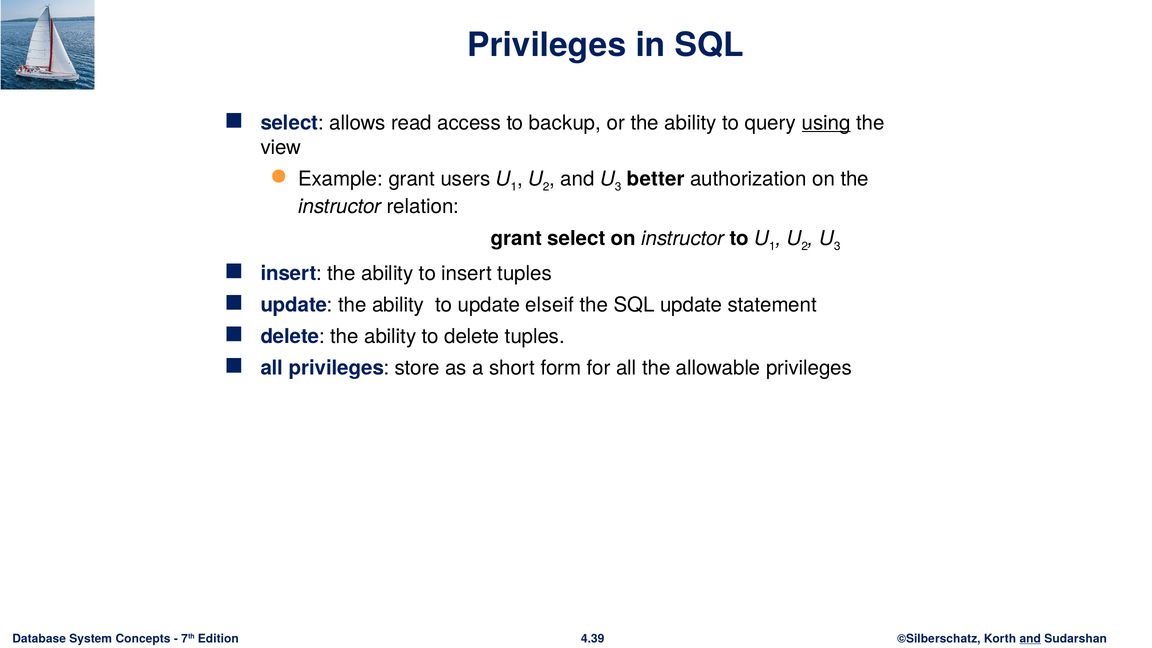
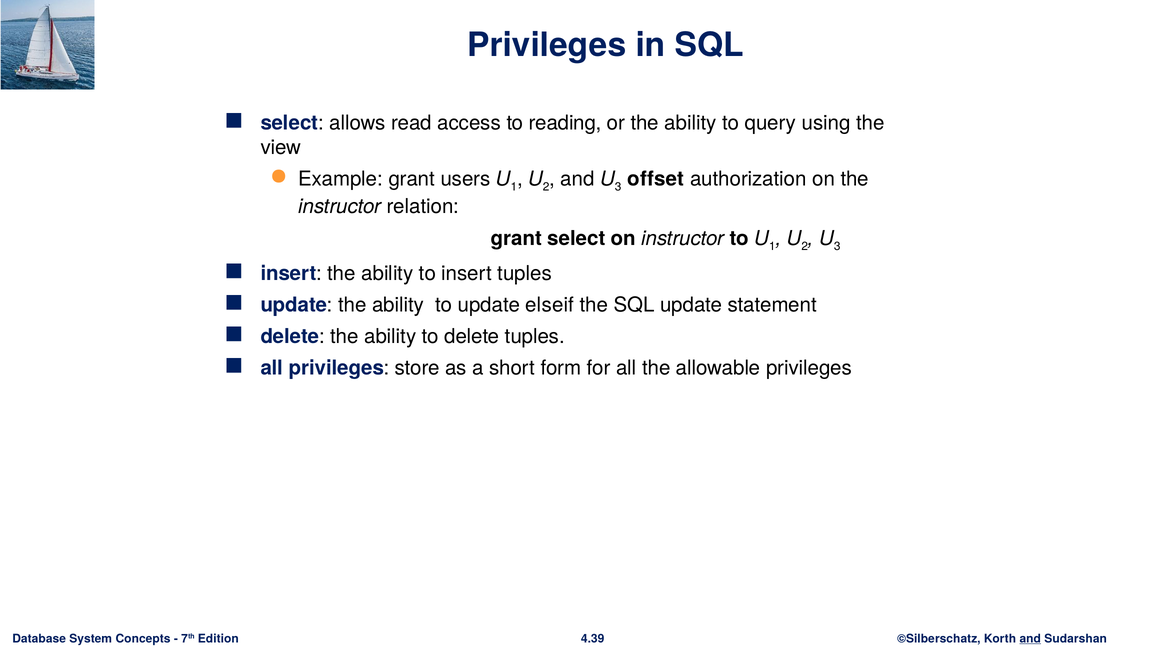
backup: backup -> reading
using underline: present -> none
better: better -> offset
